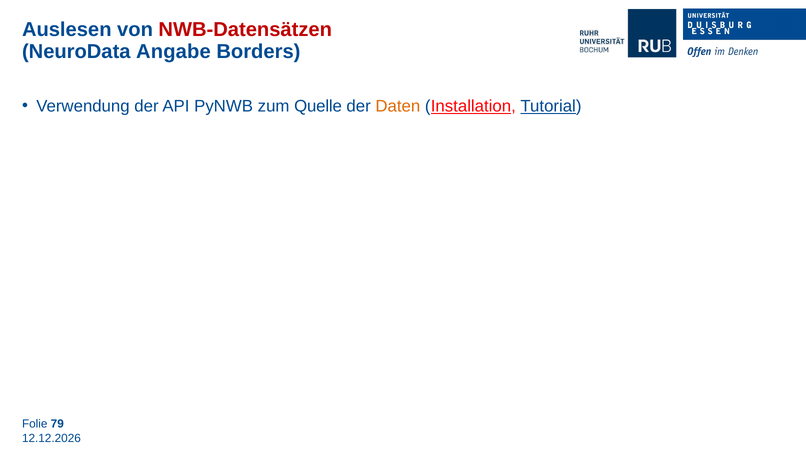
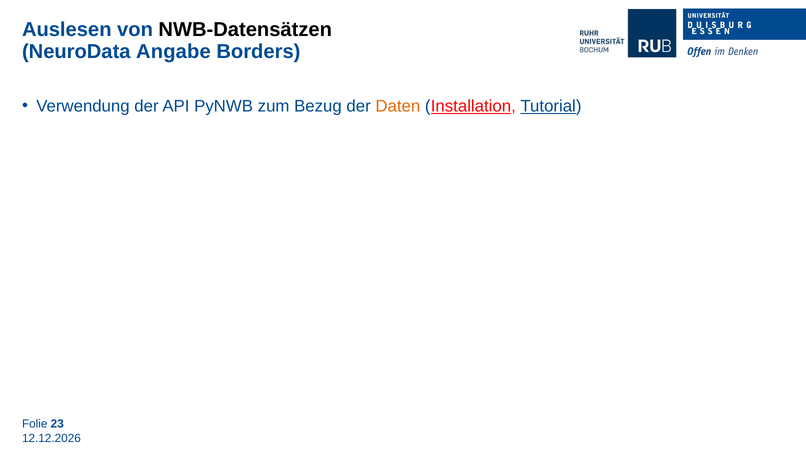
NWB-Datensätzen colour: red -> black
Quelle: Quelle -> Bezug
79: 79 -> 23
